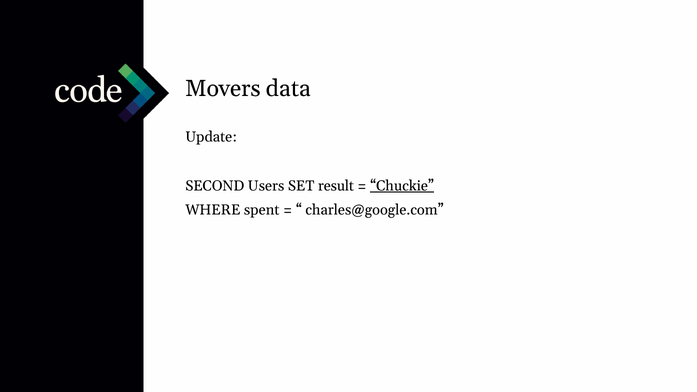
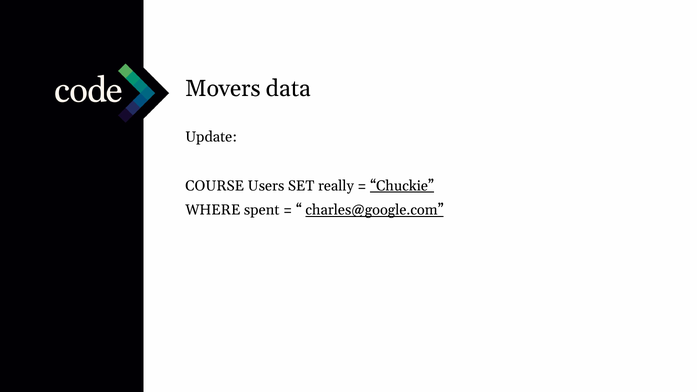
SECOND: SECOND -> COURSE
result: result -> really
charles@google.com underline: none -> present
